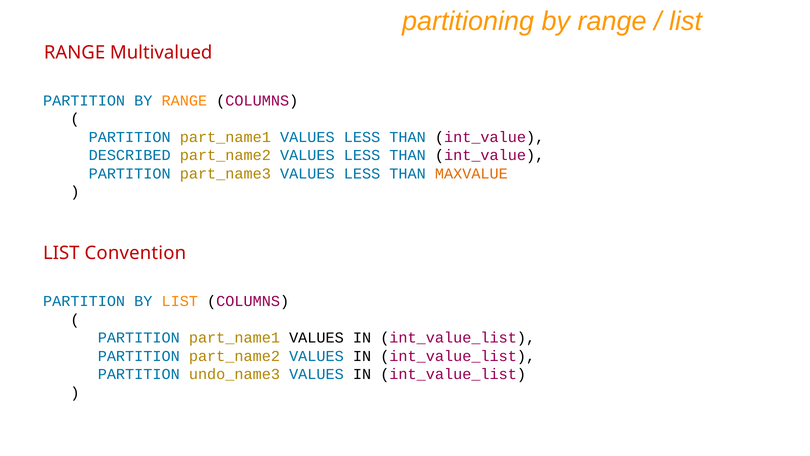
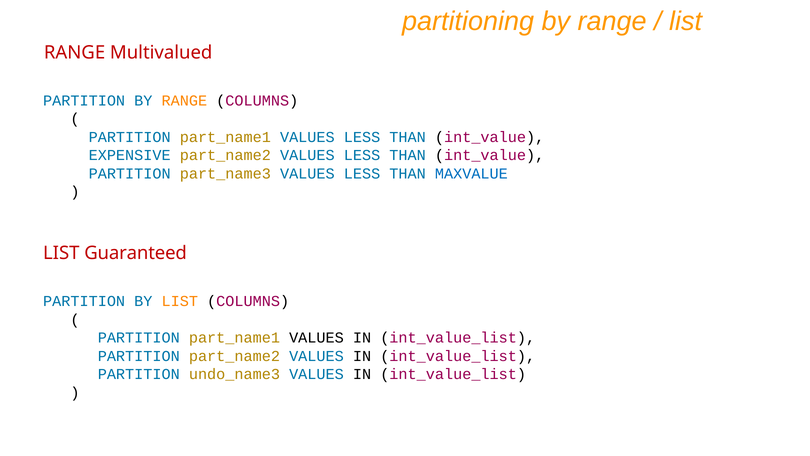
DESCRIBED: DESCRIBED -> EXPENSIVE
MAXVALUE colour: orange -> blue
Convention: Convention -> Guaranteed
